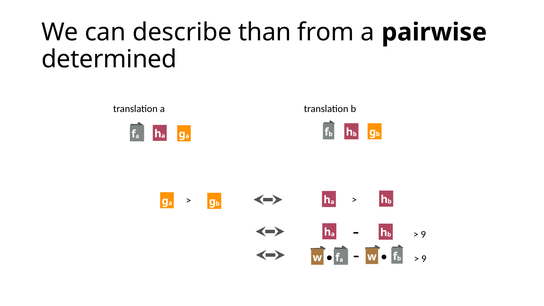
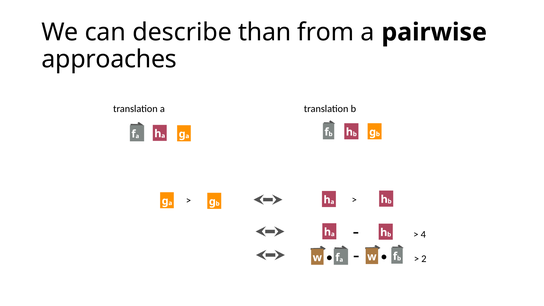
determined: determined -> approaches
9 at (423, 235): 9 -> 4
9 at (424, 259): 9 -> 2
